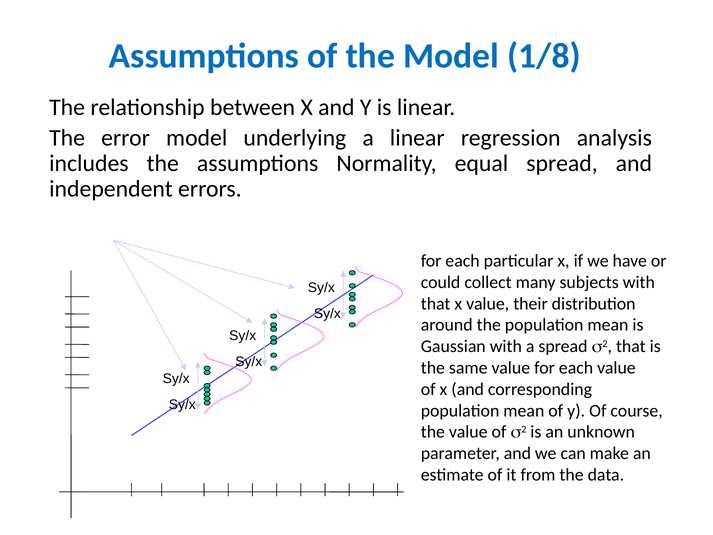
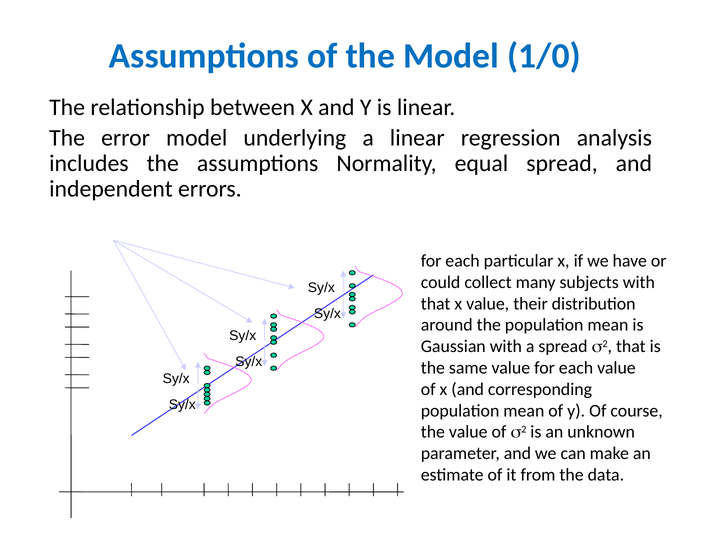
1/8: 1/8 -> 1/0
